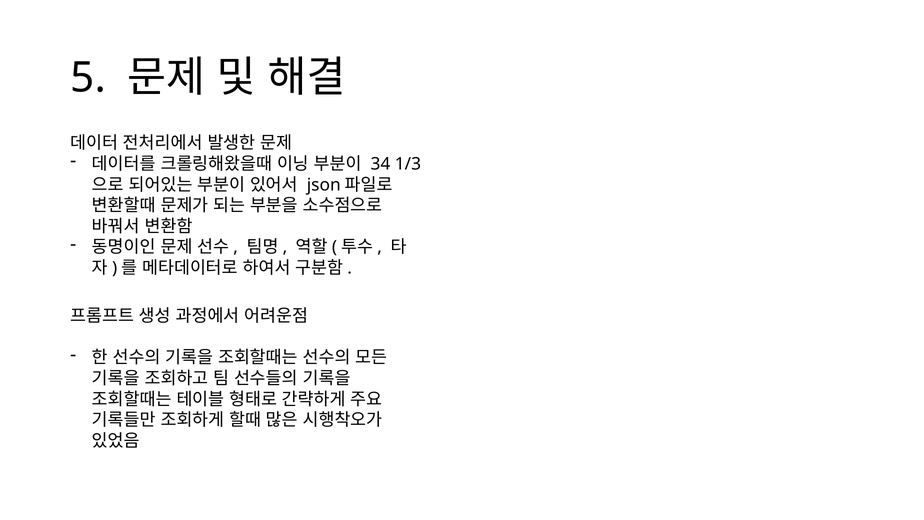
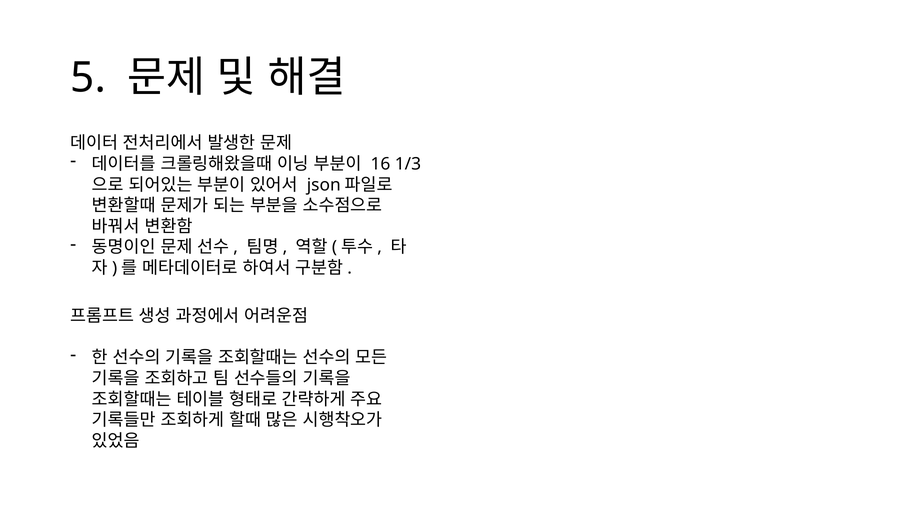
34: 34 -> 16
